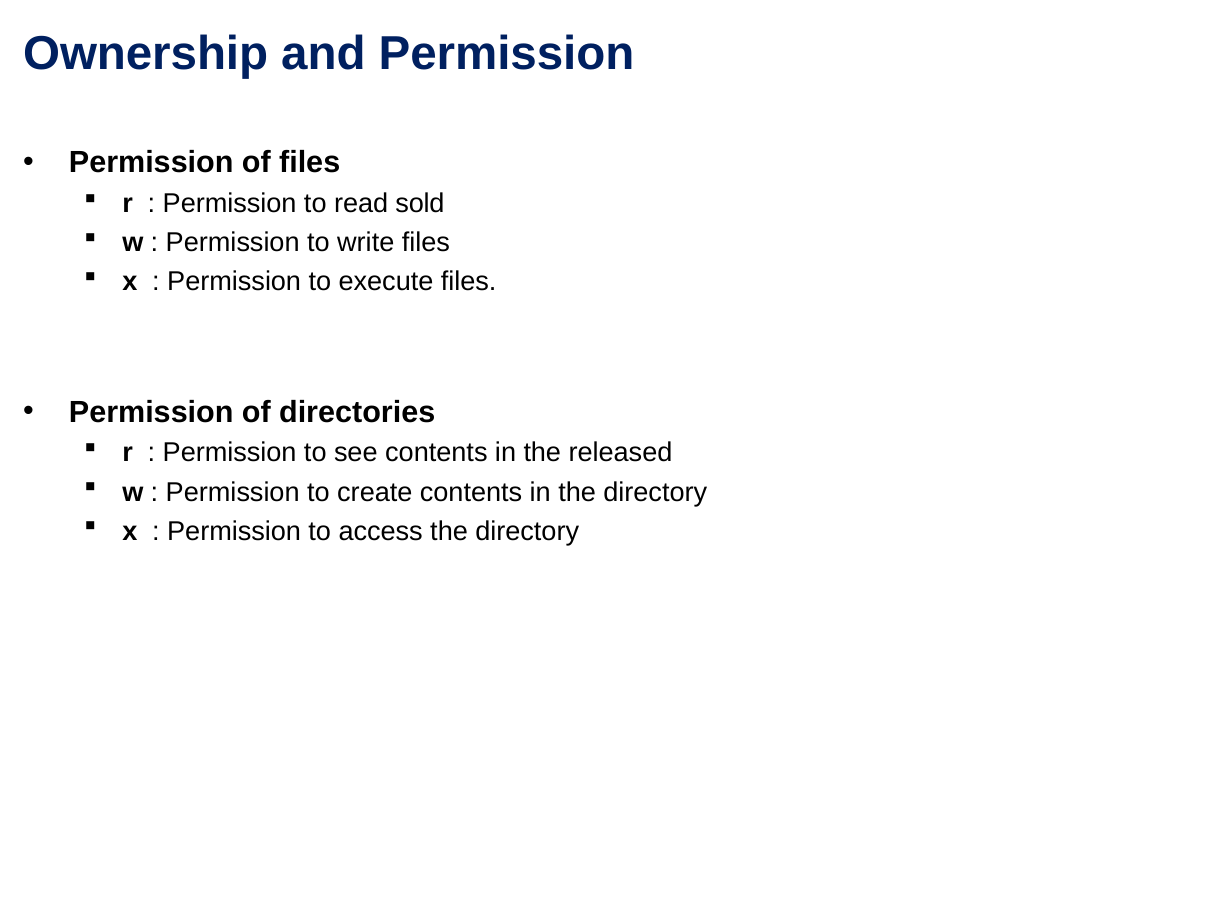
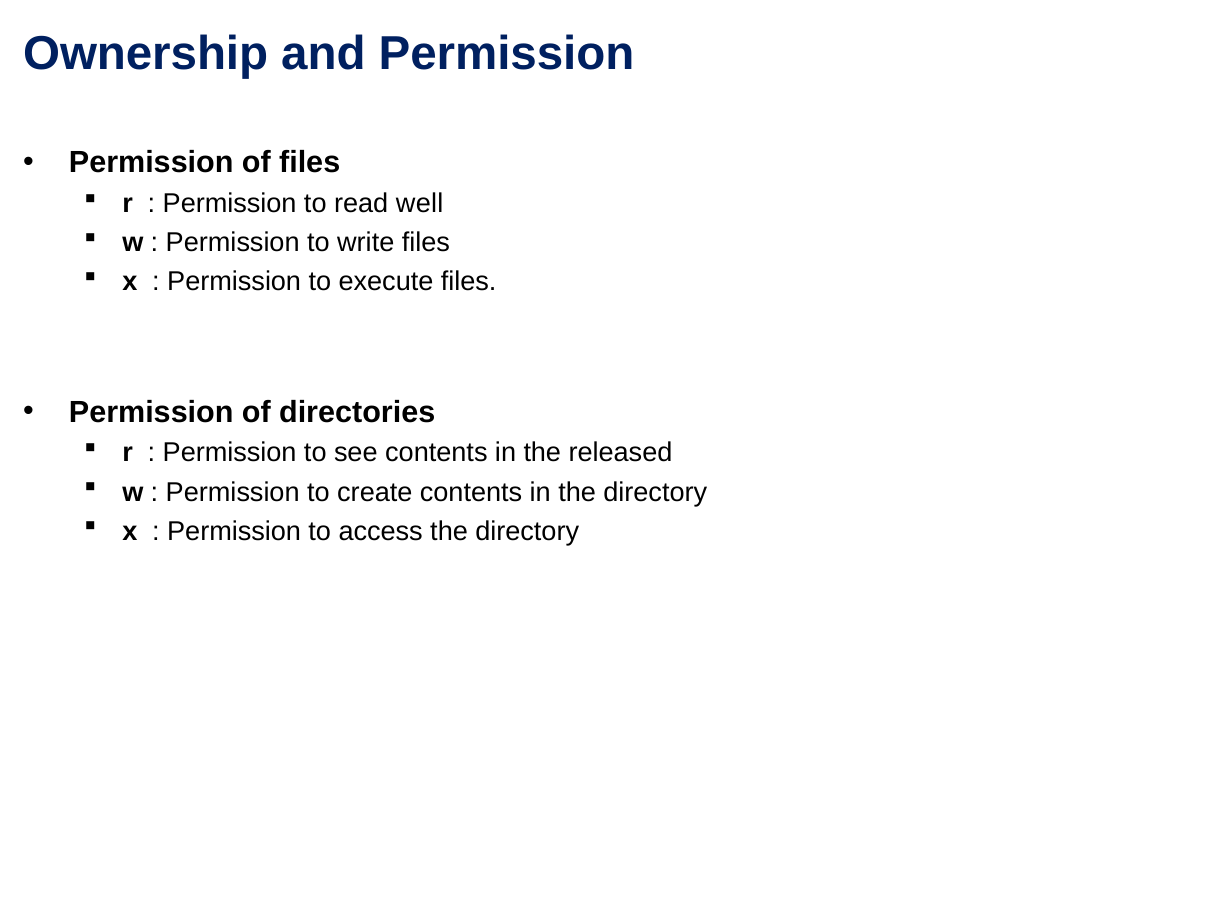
sold: sold -> well
